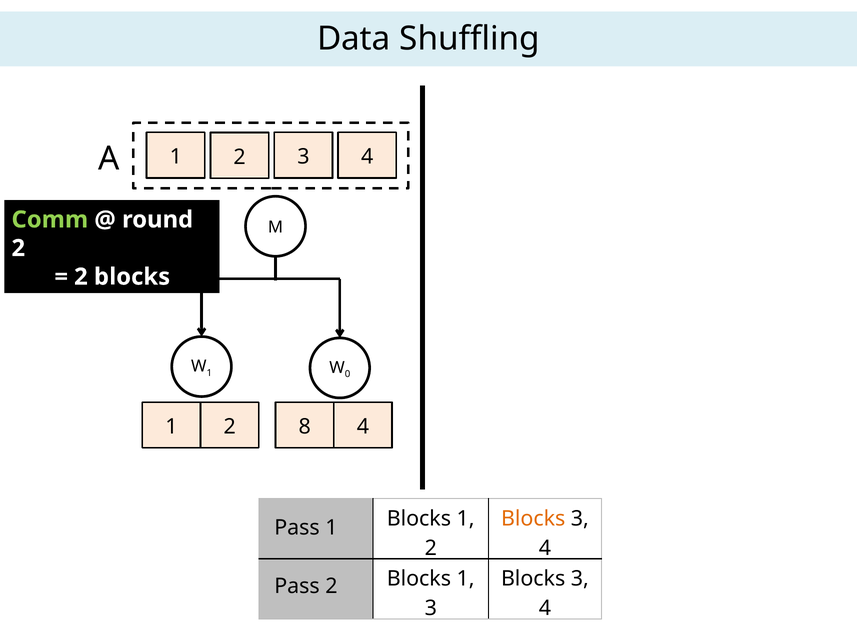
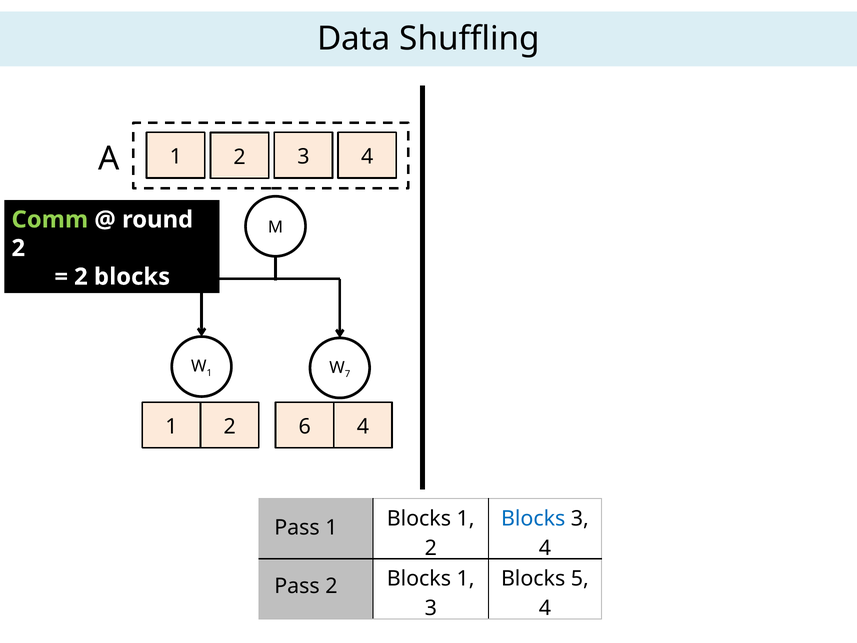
0: 0 -> 7
8: 8 -> 6
Blocks at (533, 519) colour: orange -> blue
3 at (580, 579): 3 -> 5
